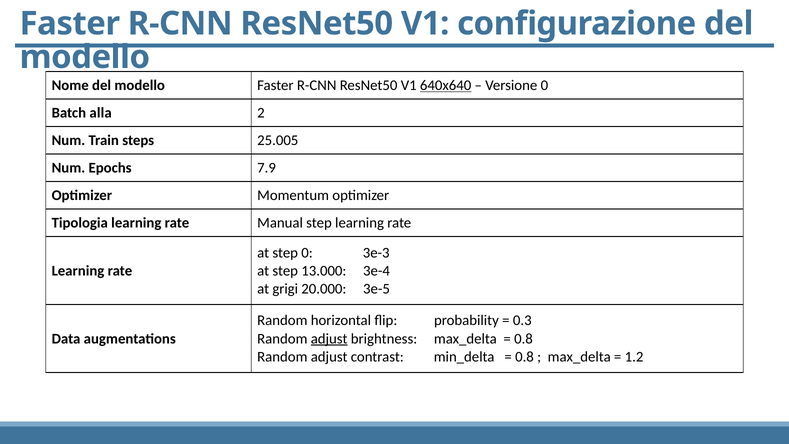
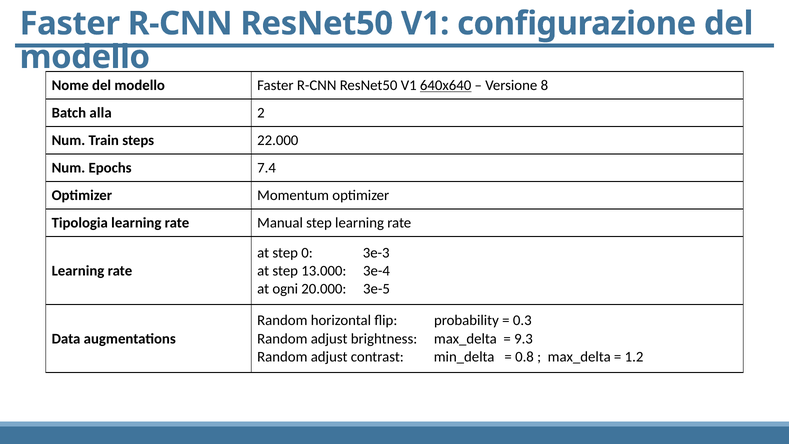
Versione 0: 0 -> 8
25.005: 25.005 -> 22.000
7.9: 7.9 -> 7.4
grigi: grigi -> ogni
adjust at (329, 338) underline: present -> none
0.8 at (524, 338): 0.8 -> 9.3
